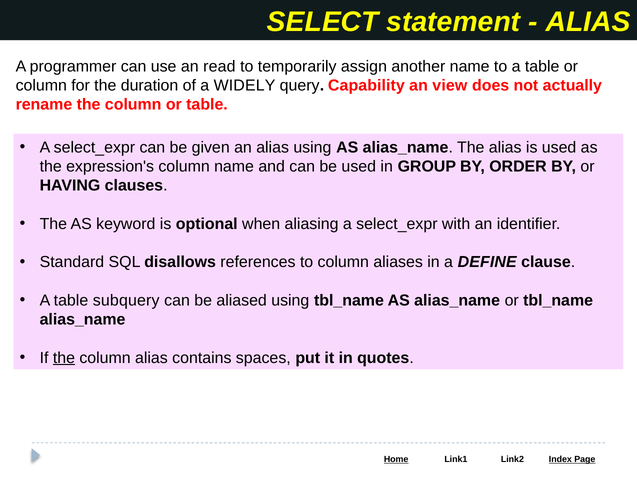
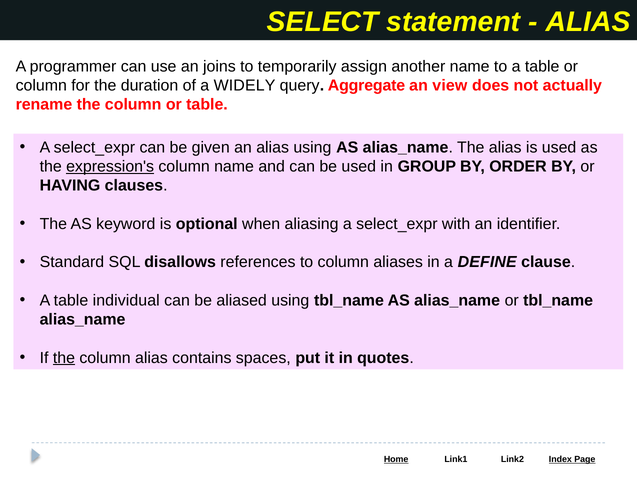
read: read -> joins
Capability: Capability -> Aggregate
expression's underline: none -> present
subquery: subquery -> individual
